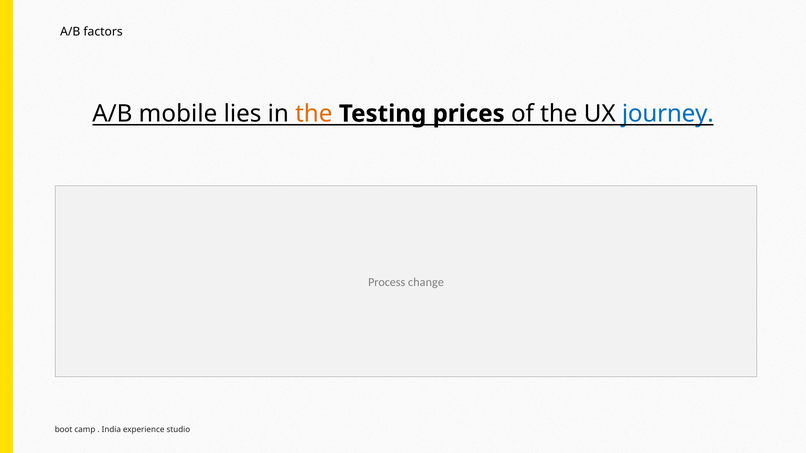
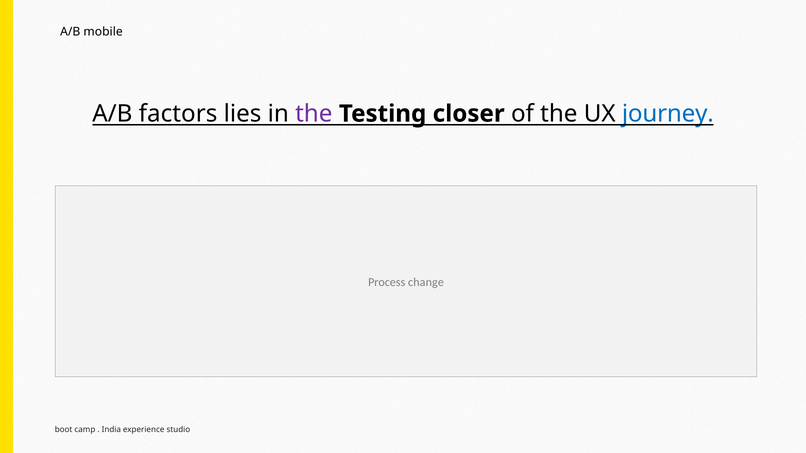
factors: factors -> mobile
mobile: mobile -> factors
the at (314, 114) colour: orange -> purple
prices: prices -> closer
